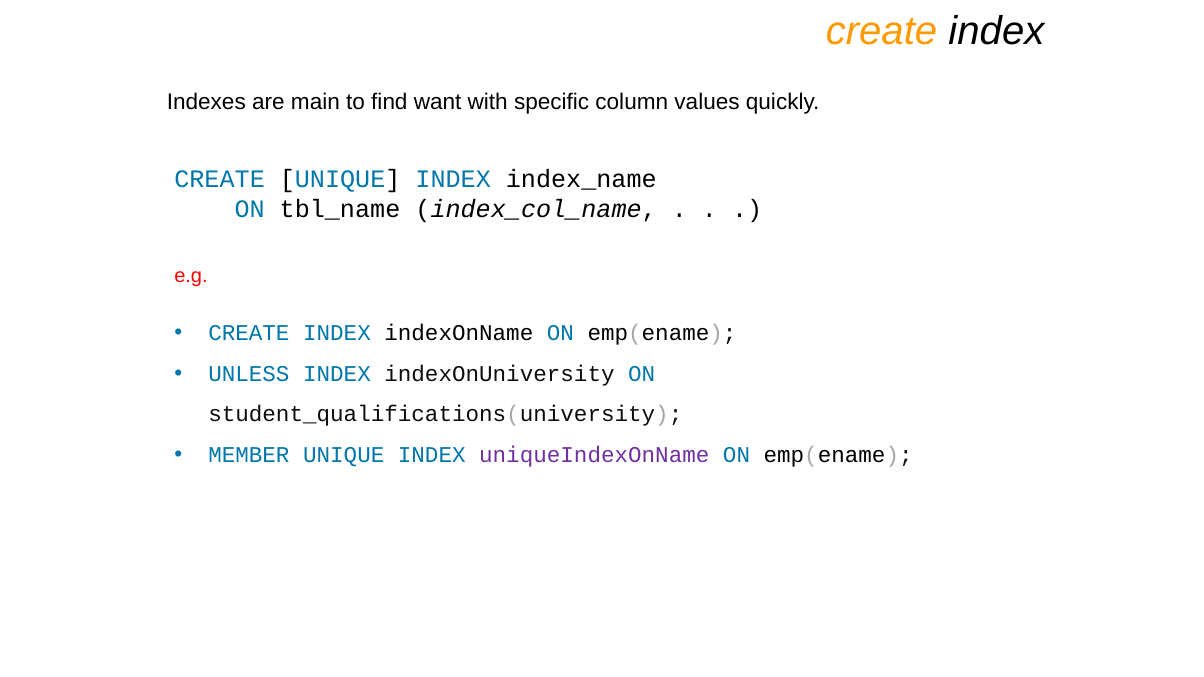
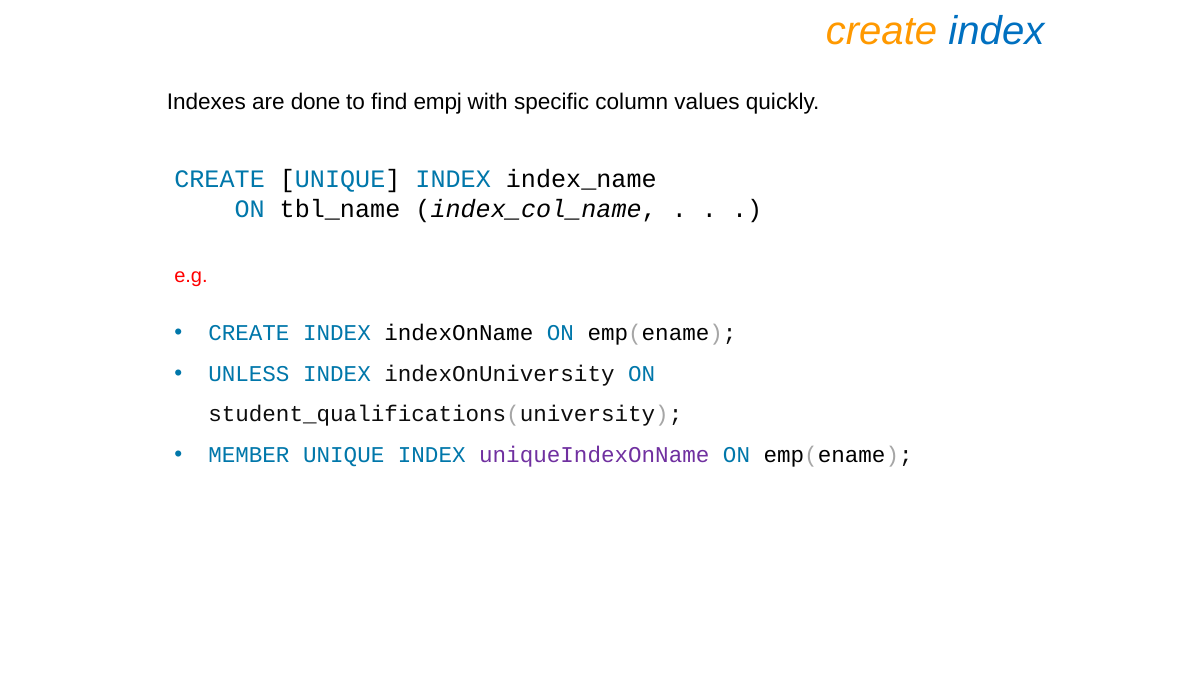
index at (996, 31) colour: black -> blue
main: main -> done
want: want -> empj
